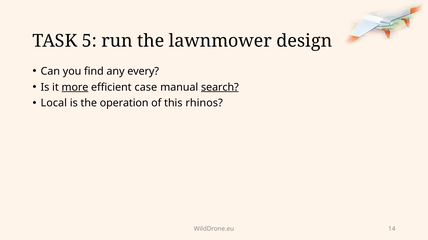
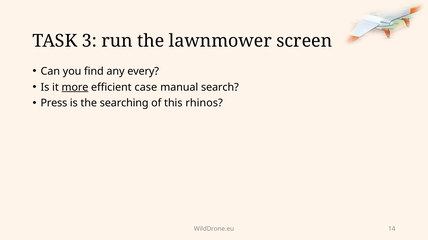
5: 5 -> 3
design: design -> screen
search underline: present -> none
Local: Local -> Press
operation: operation -> searching
